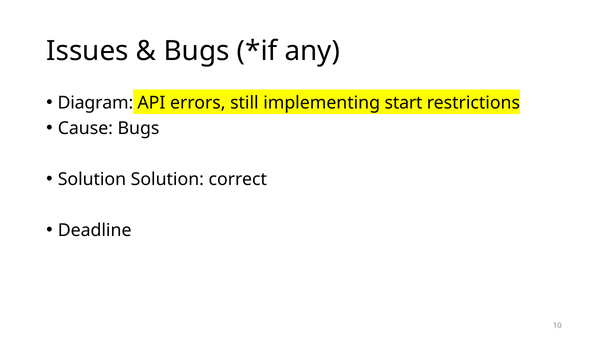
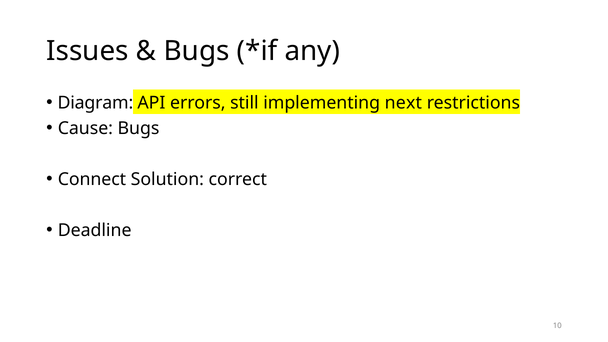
start: start -> next
Solution at (92, 179): Solution -> Connect
